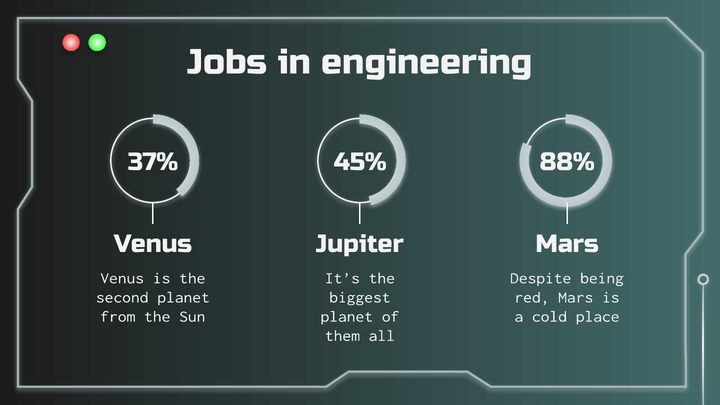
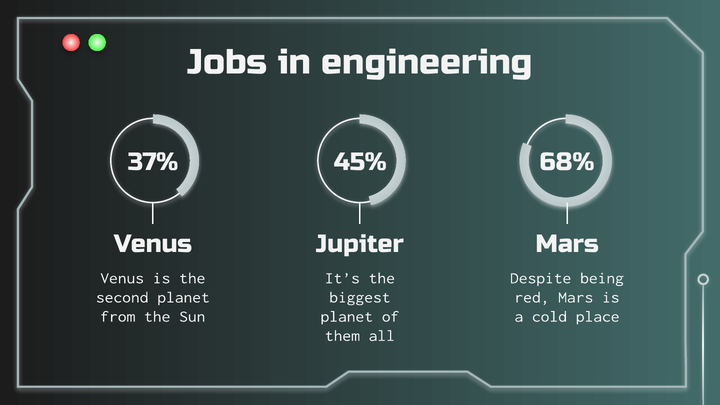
88%: 88% -> 68%
